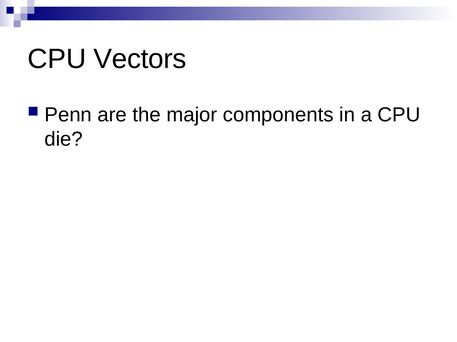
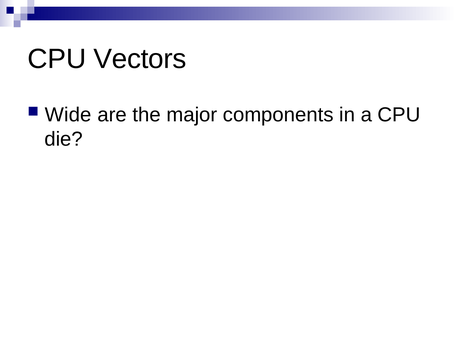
Penn: Penn -> Wide
